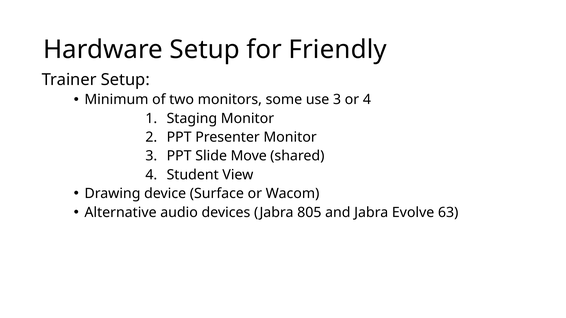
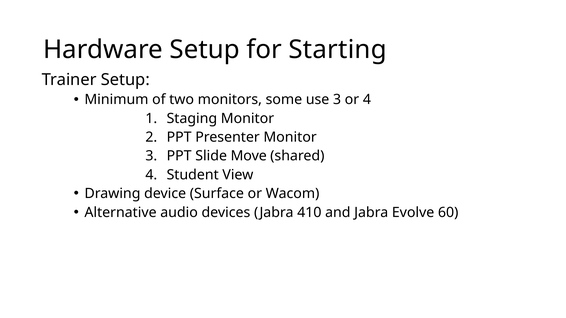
Friendly: Friendly -> Starting
805: 805 -> 410
63: 63 -> 60
